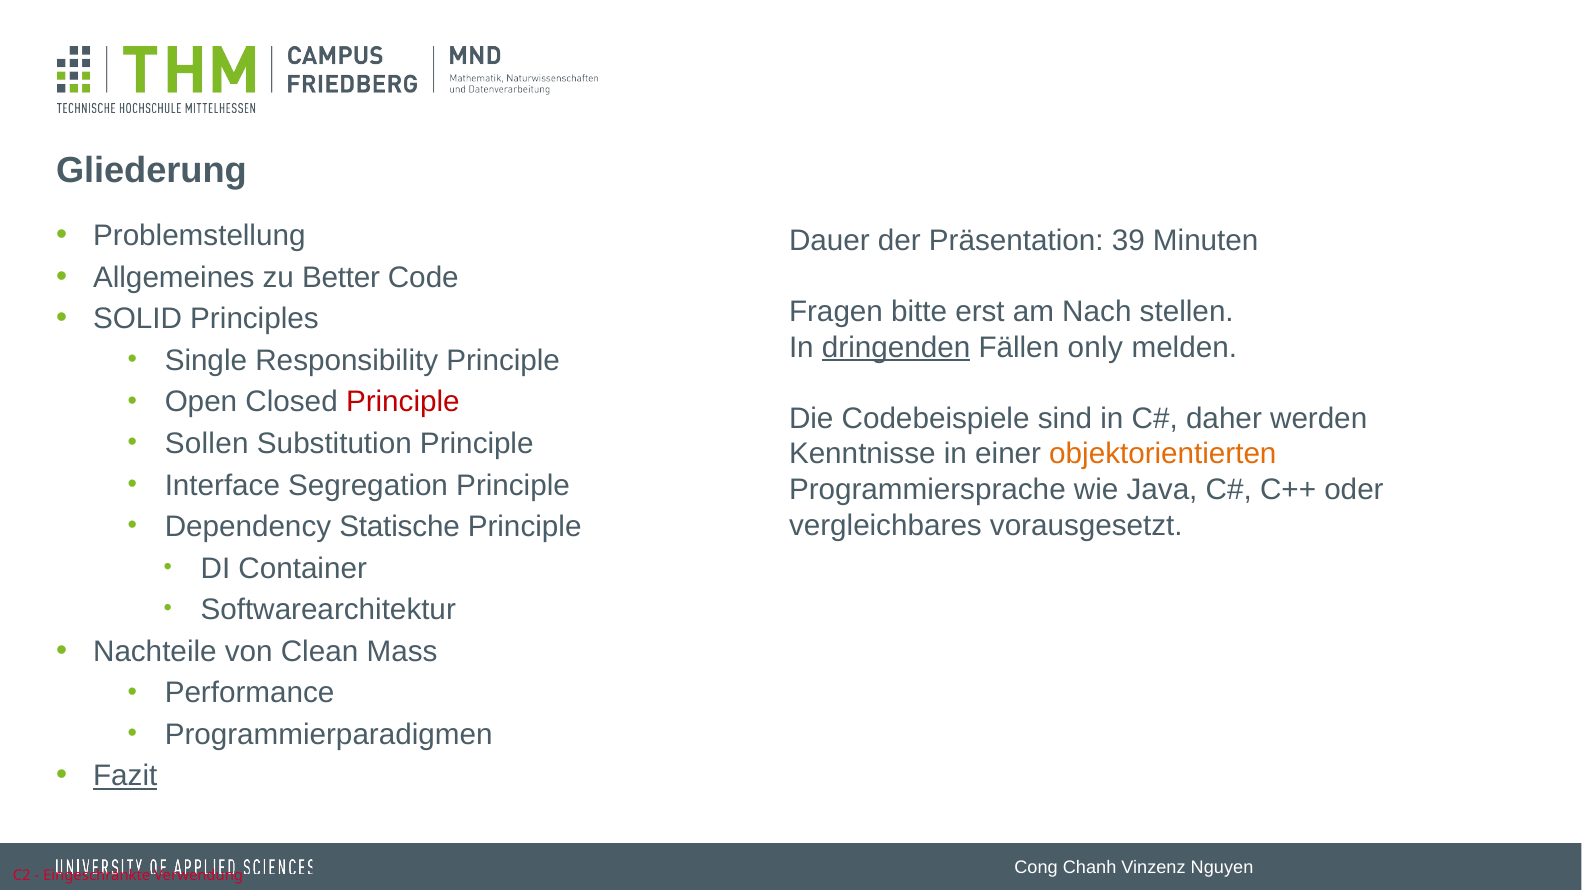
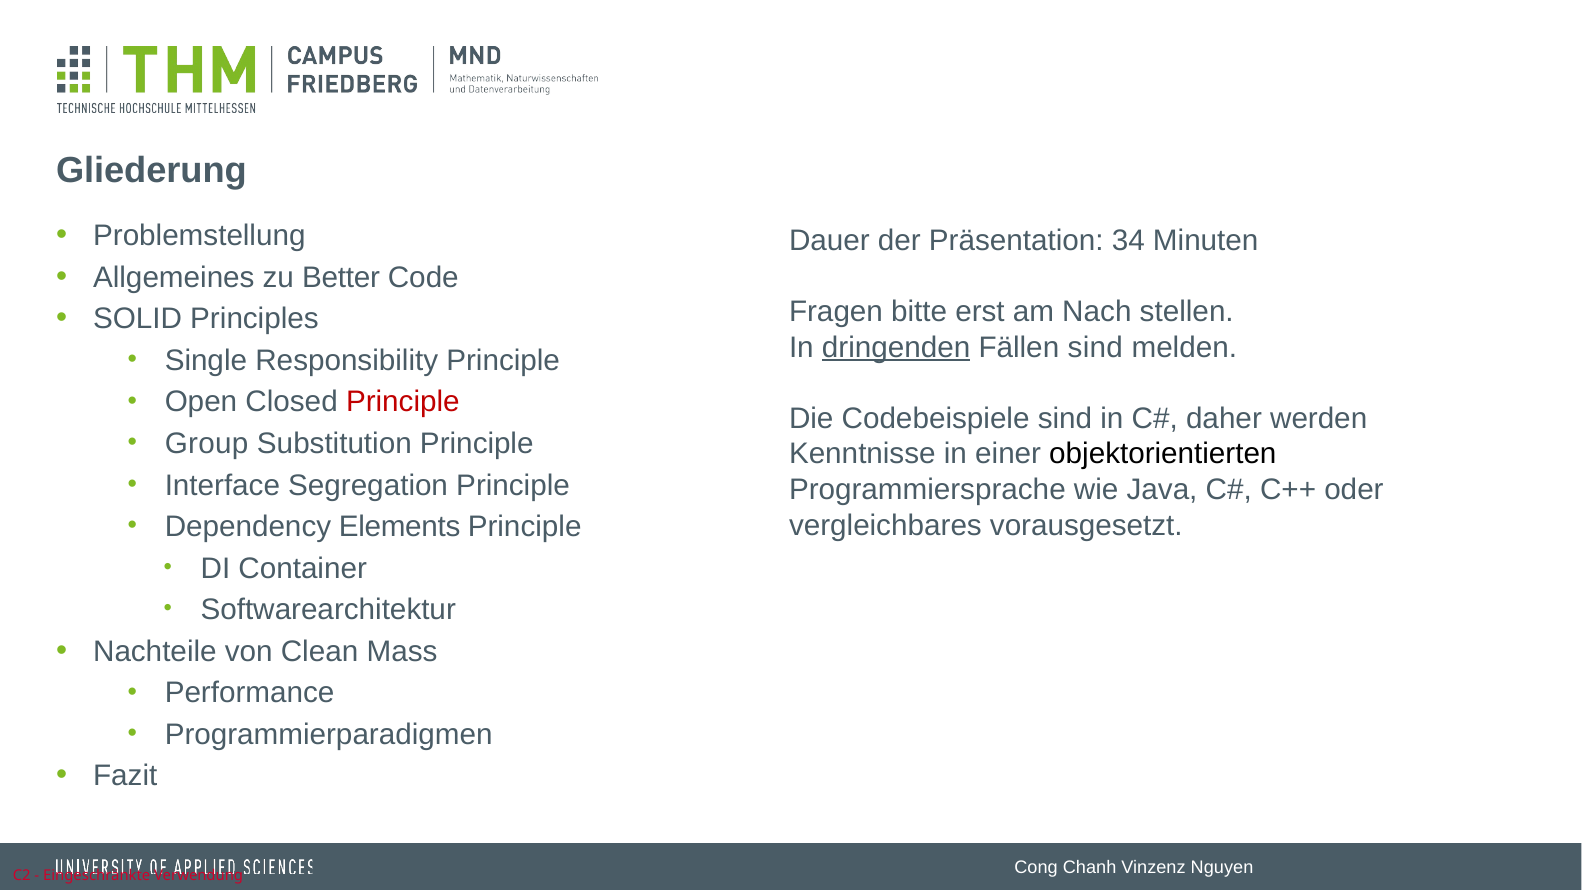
39: 39 -> 34
Fällen only: only -> sind
Sollen: Sollen -> Group
objektorientierten colour: orange -> black
Statische: Statische -> Elements
Fazit underline: present -> none
